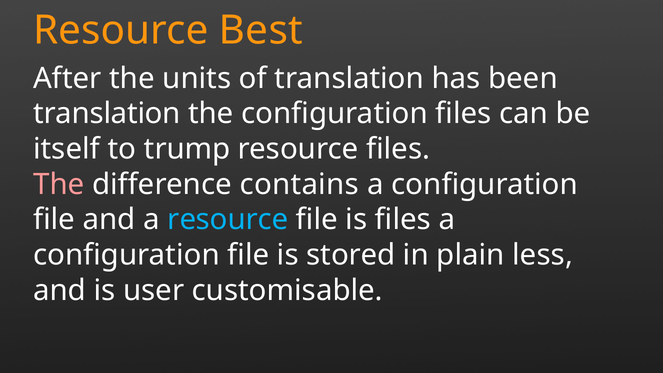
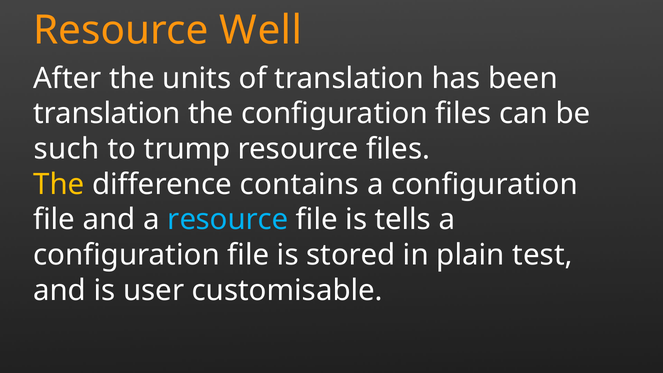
Best: Best -> Well
itself: itself -> such
The at (59, 184) colour: pink -> yellow
is files: files -> tells
less: less -> test
